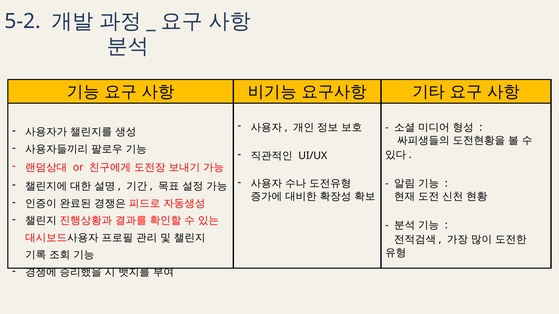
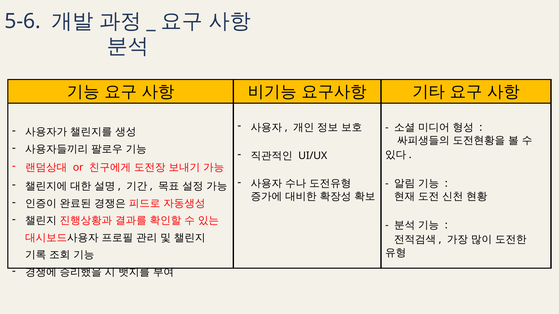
5-2: 5-2 -> 5-6
